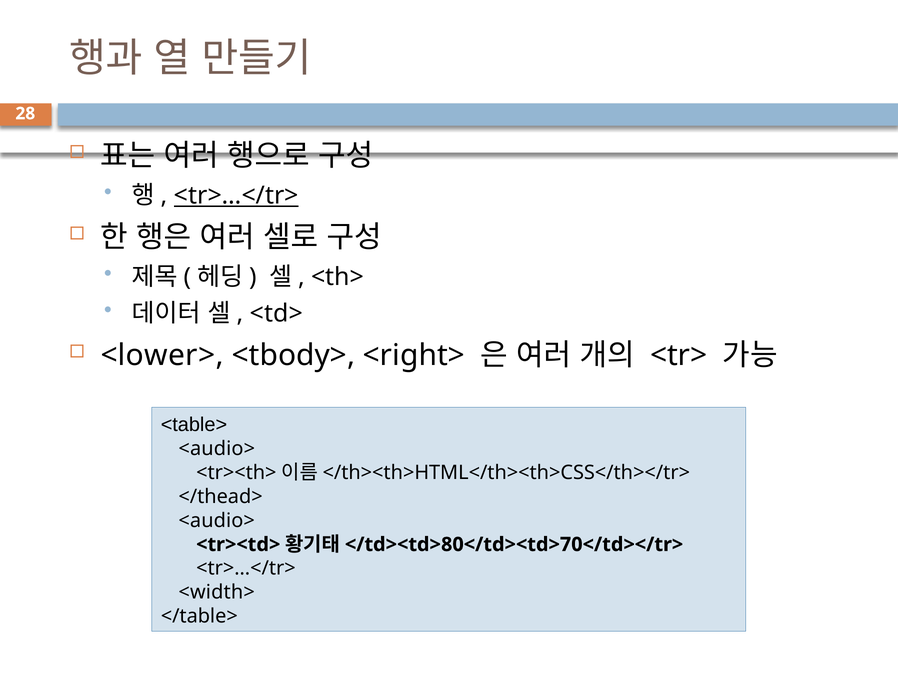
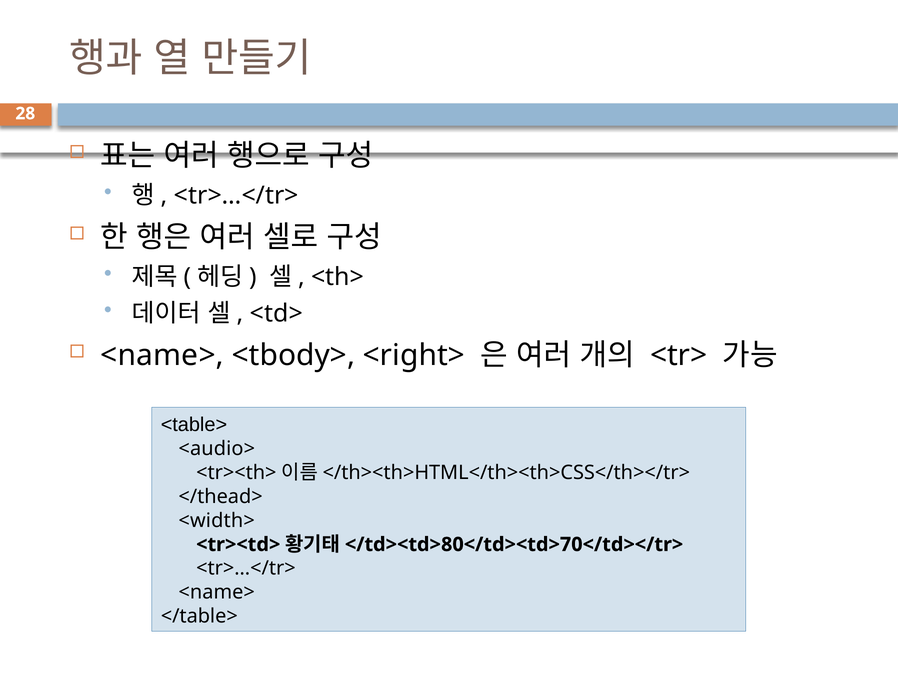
<tr>…</tr> underline: present -> none
<lower> at (162, 356): <lower> -> <name>
<audio> at (217, 521): <audio> -> <width>
<width> at (217, 593): <width> -> <name>
